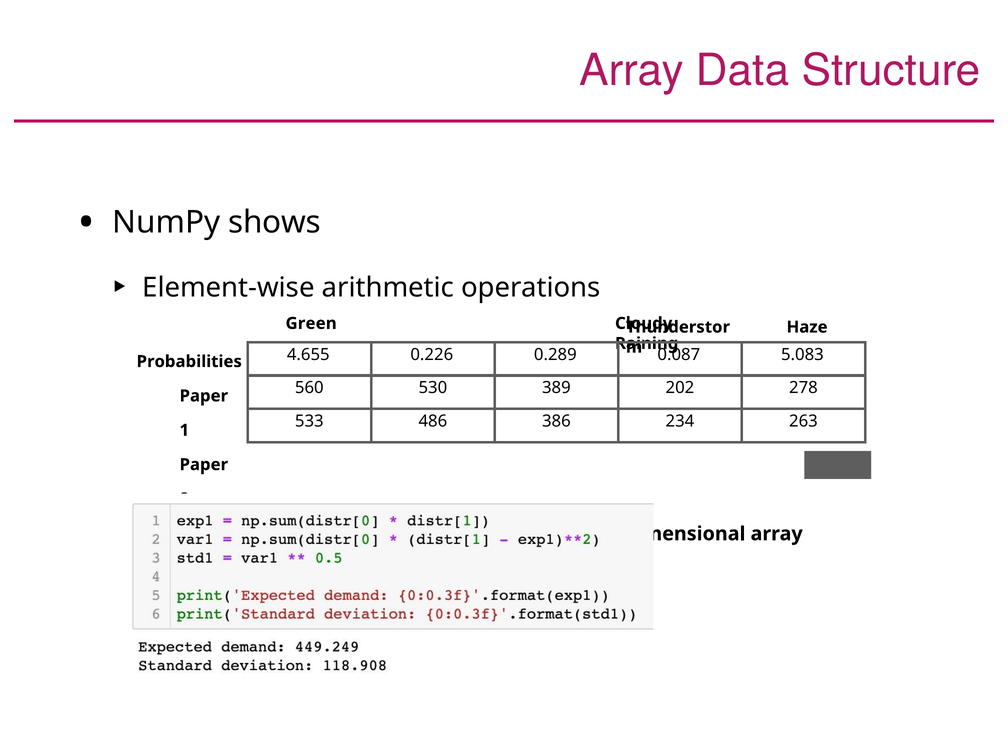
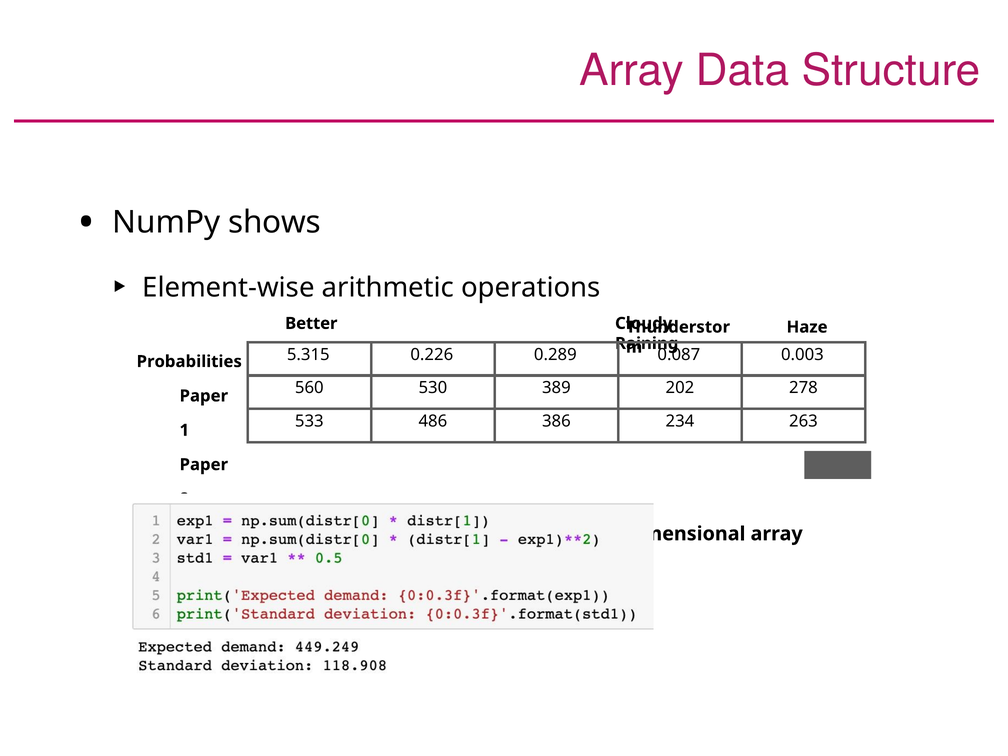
Green: Green -> Better
4.655: 4.655 -> 5.315
5.083: 5.083 -> 0.003
